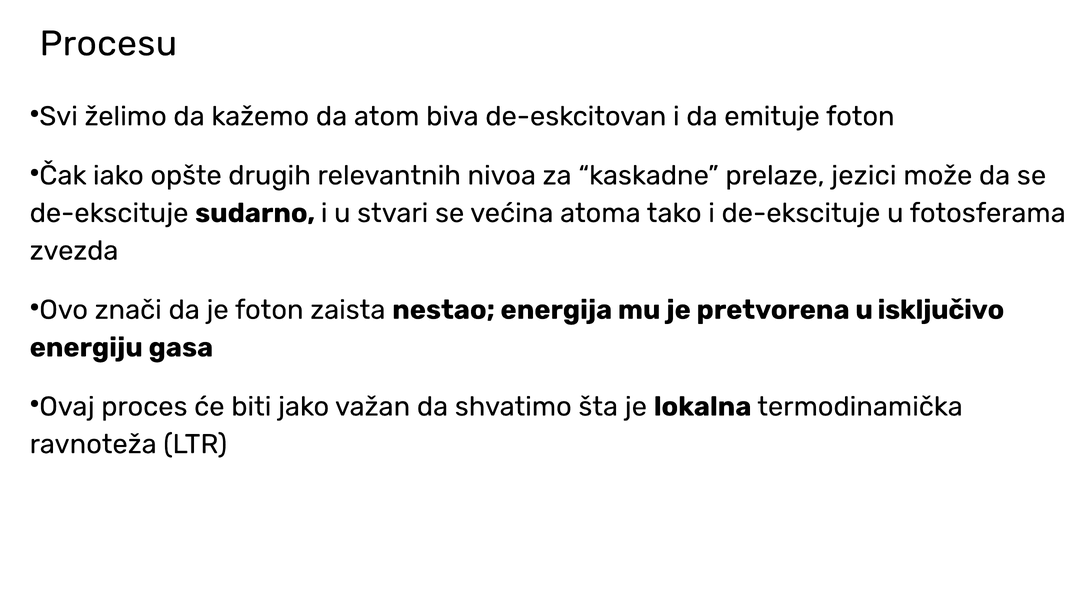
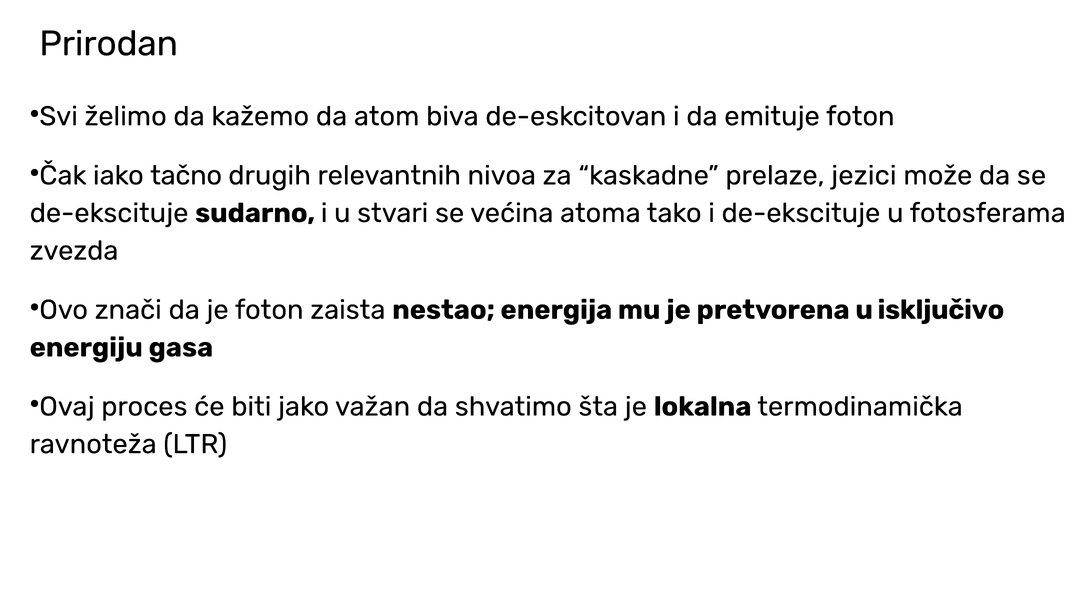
Procesu: Procesu -> Prirodan
opšte: opšte -> tačno
